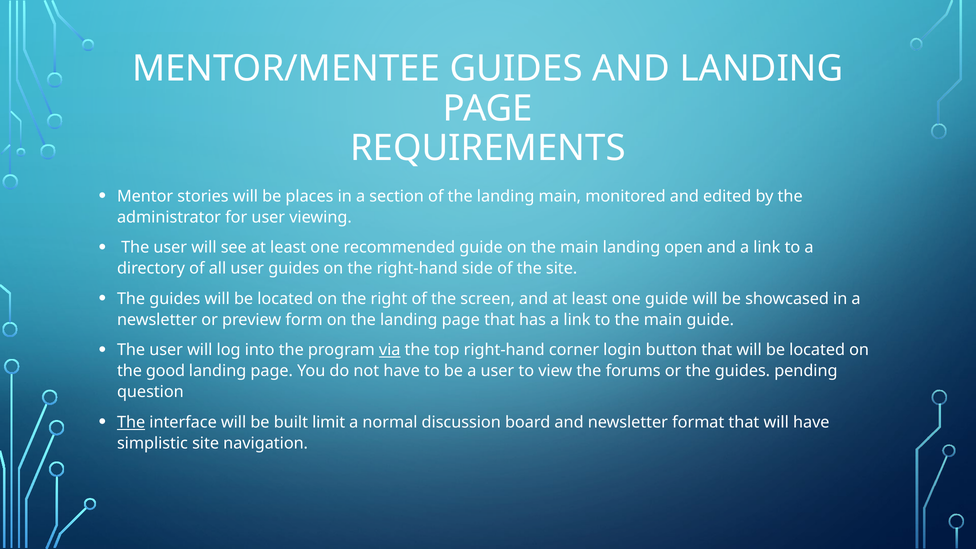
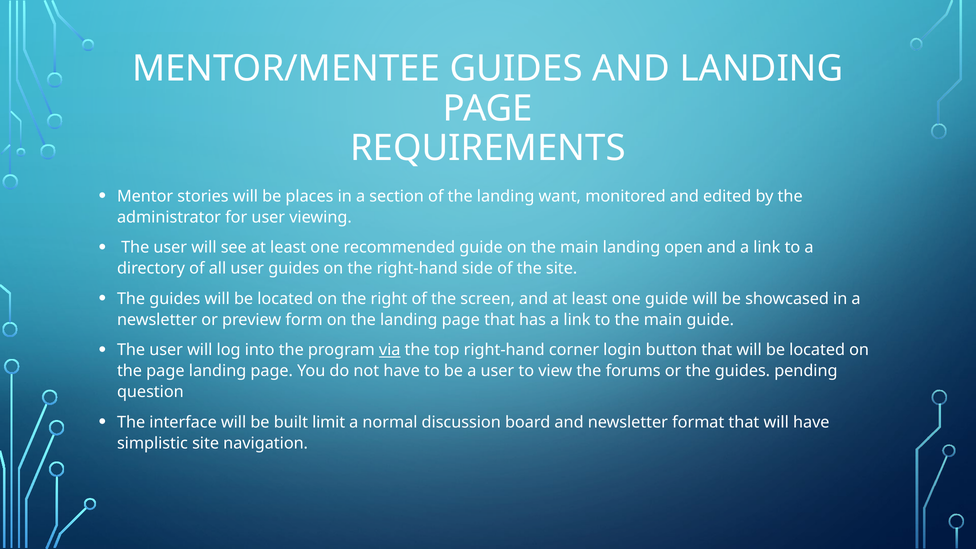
landing main: main -> want
the good: good -> page
The at (131, 422) underline: present -> none
